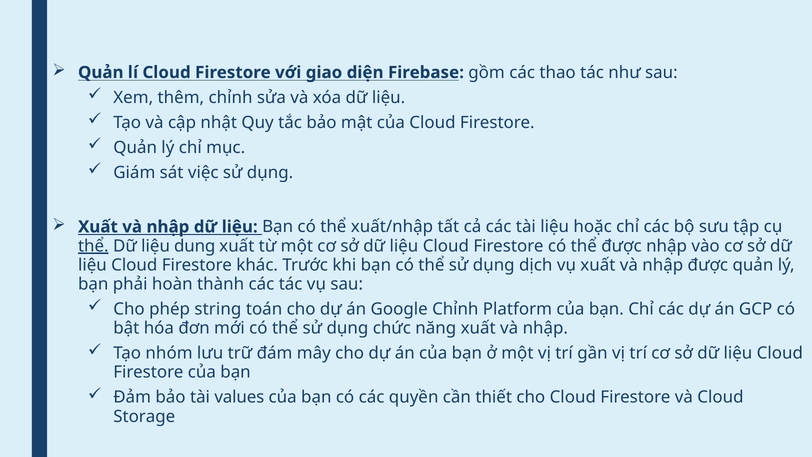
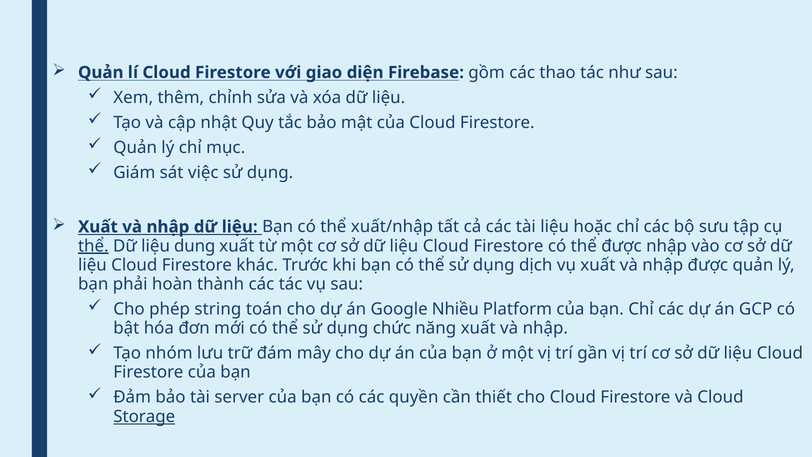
Google Chỉnh: Chỉnh -> Nhiều
values: values -> server
Storage underline: none -> present
